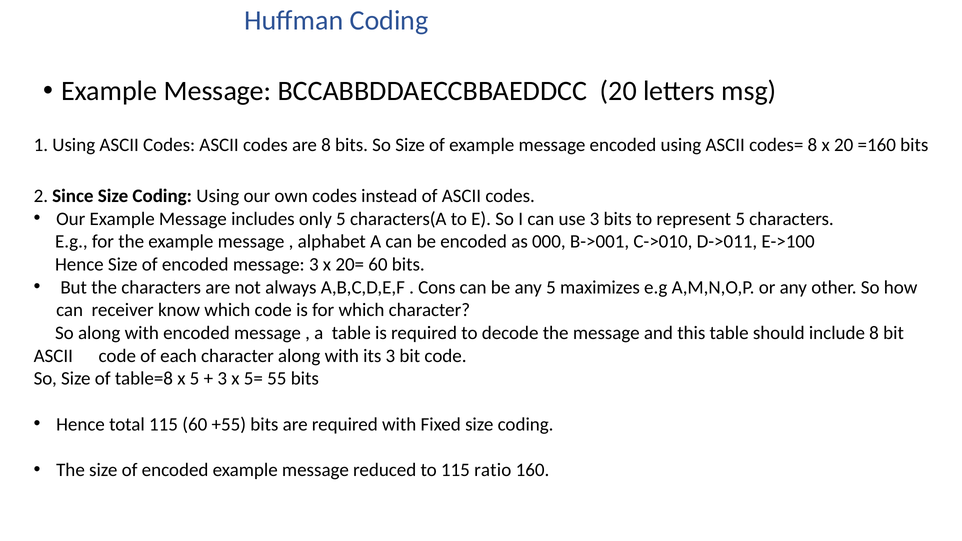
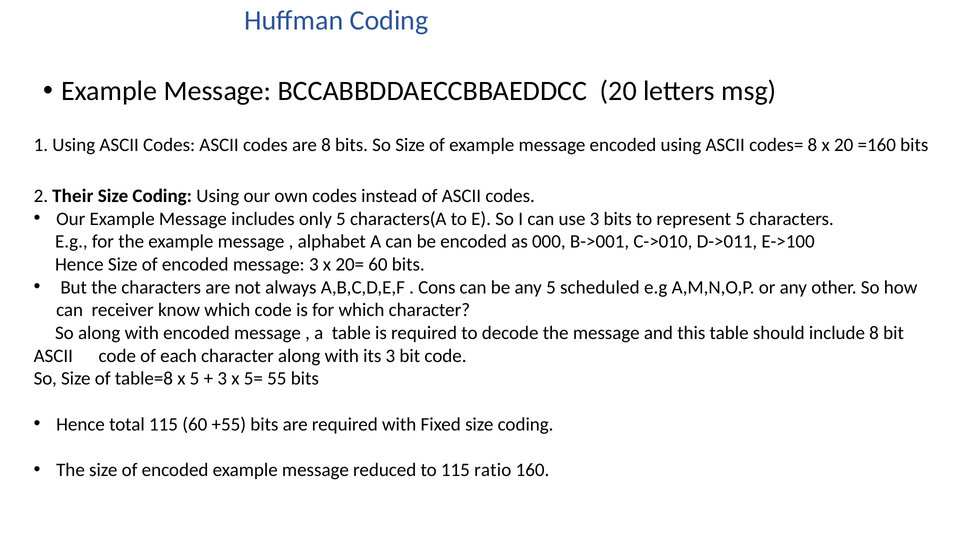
Since: Since -> Their
maximizes: maximizes -> scheduled
